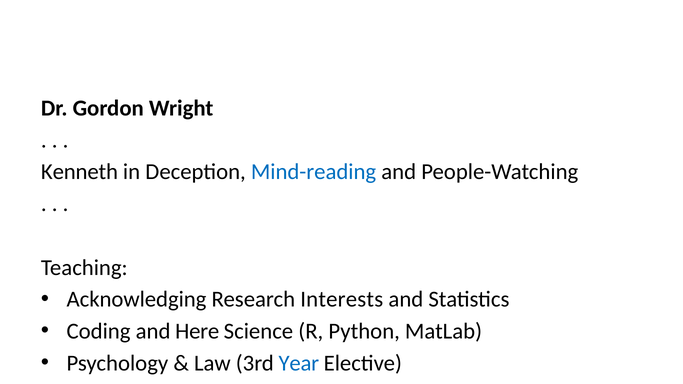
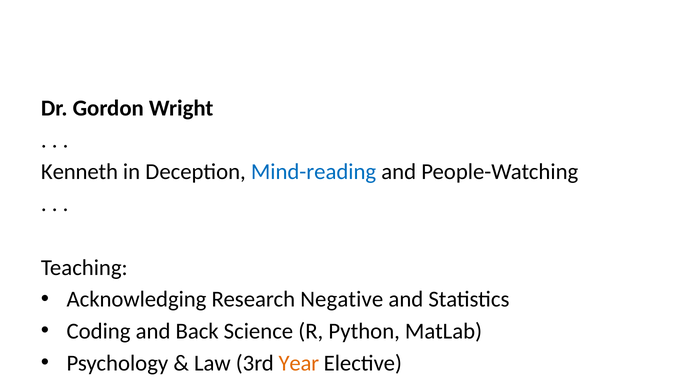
Interests: Interests -> Negative
Here: Here -> Back
Year colour: blue -> orange
